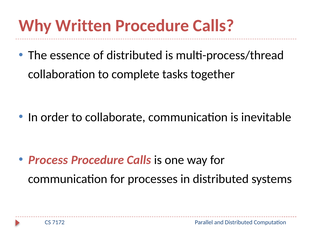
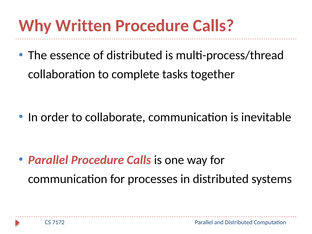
Process at (48, 160): Process -> Parallel
